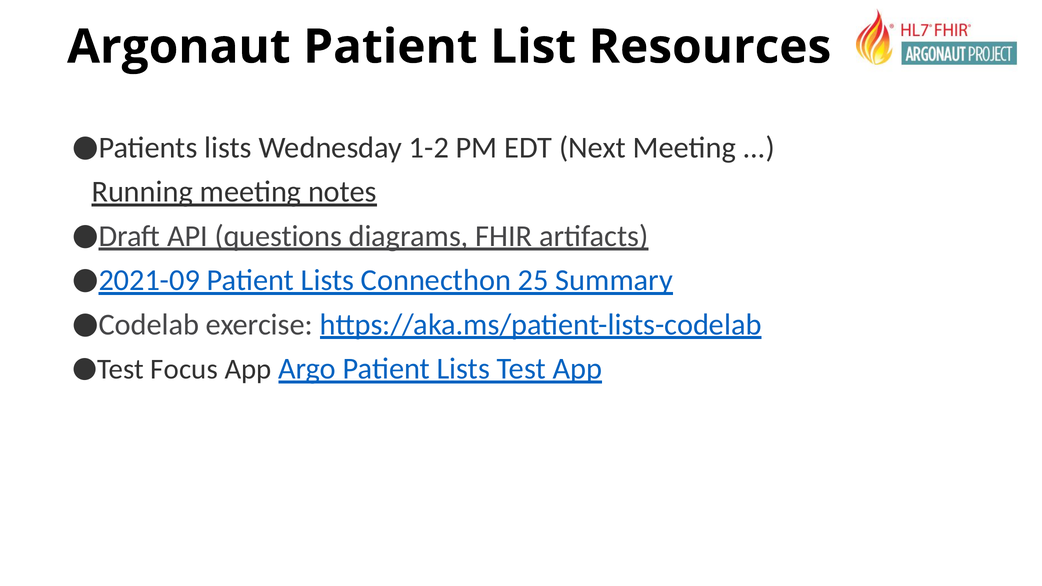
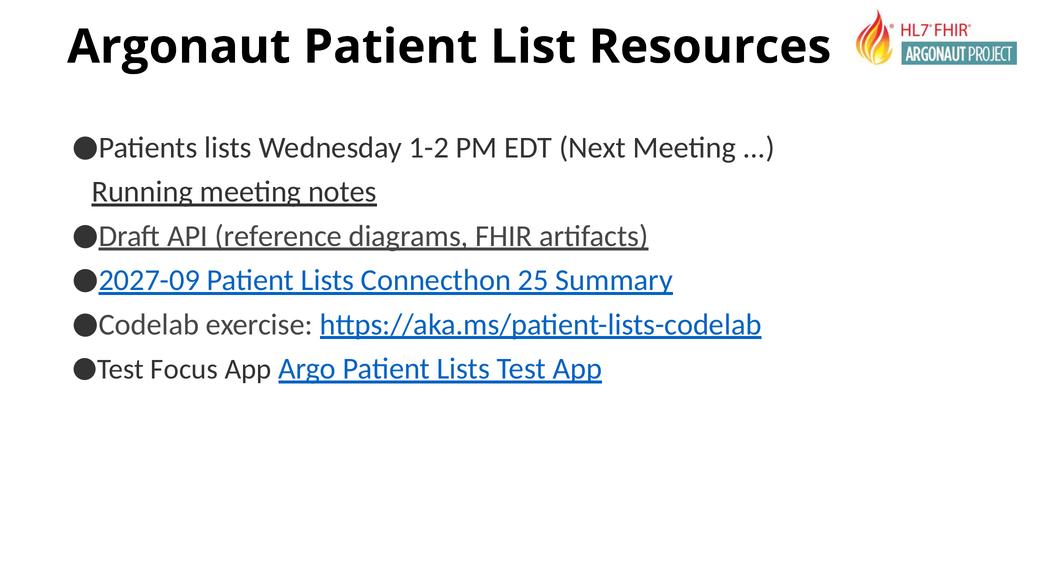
questions: questions -> reference
2021-09: 2021-09 -> 2027-09
